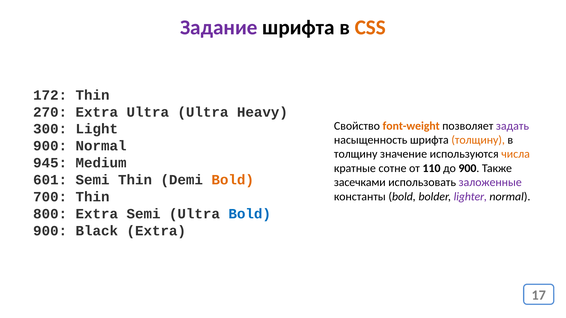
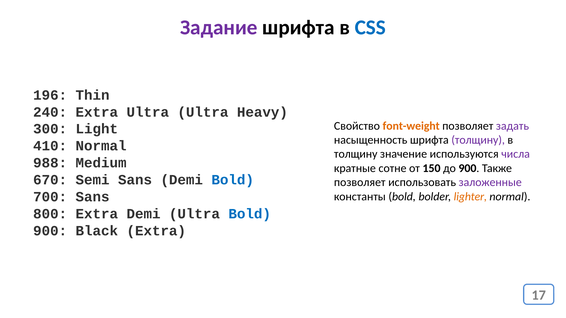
CSS colour: orange -> blue
172: 172 -> 196
270: 270 -> 240
толщину at (478, 140) colour: orange -> purple
900 at (50, 146): 900 -> 410
числа colour: orange -> purple
945: 945 -> 988
110: 110 -> 150
601: 601 -> 670
Semi Thin: Thin -> Sans
Bold at (233, 180) colour: orange -> blue
засечками at (360, 183): засечками -> позволяет
700 Thin: Thin -> Sans
lighter colour: purple -> orange
Extra Semi: Semi -> Demi
